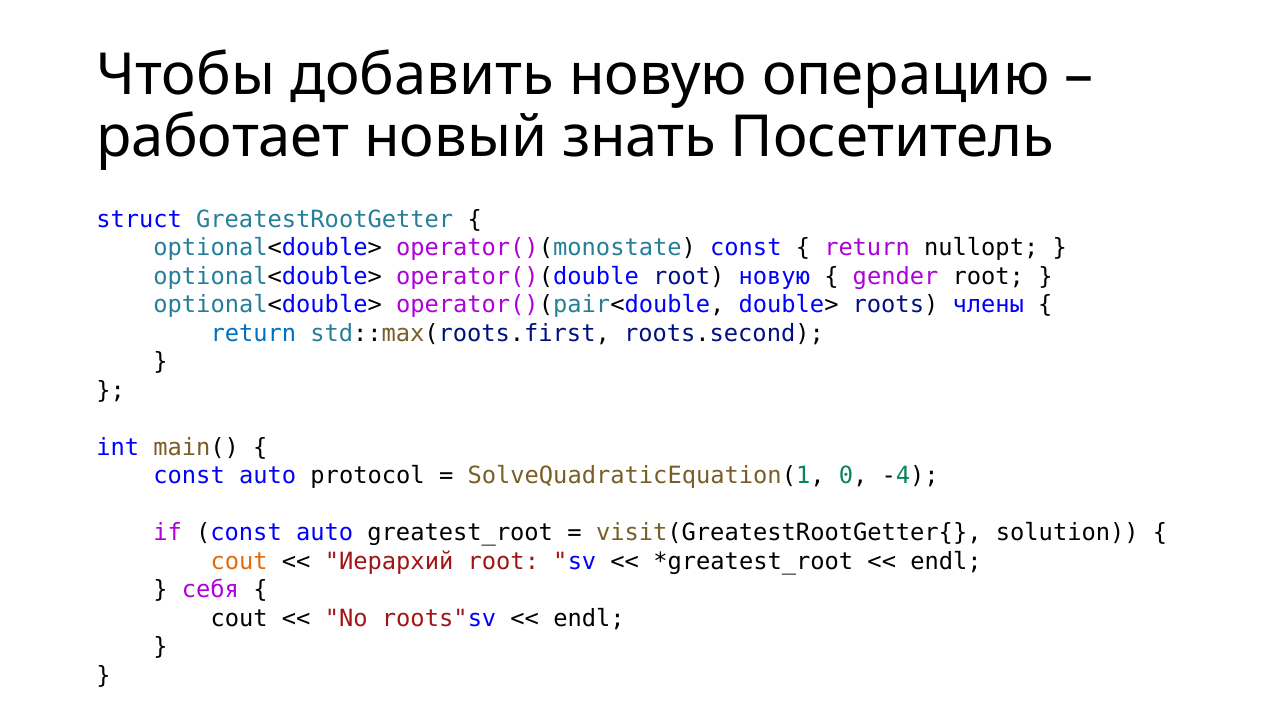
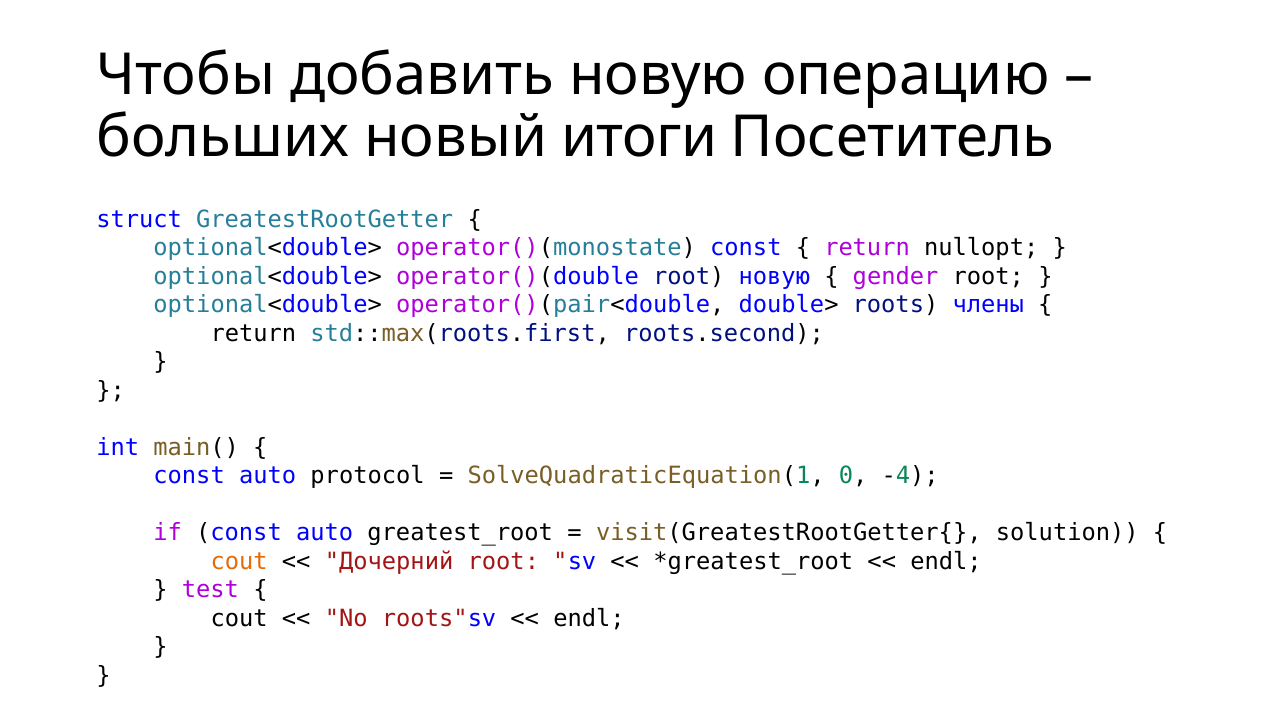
работает: работает -> больших
знать: знать -> итоги
return at (253, 334) colour: blue -> black
Иерархий: Иерархий -> Дочерний
себя: себя -> test
